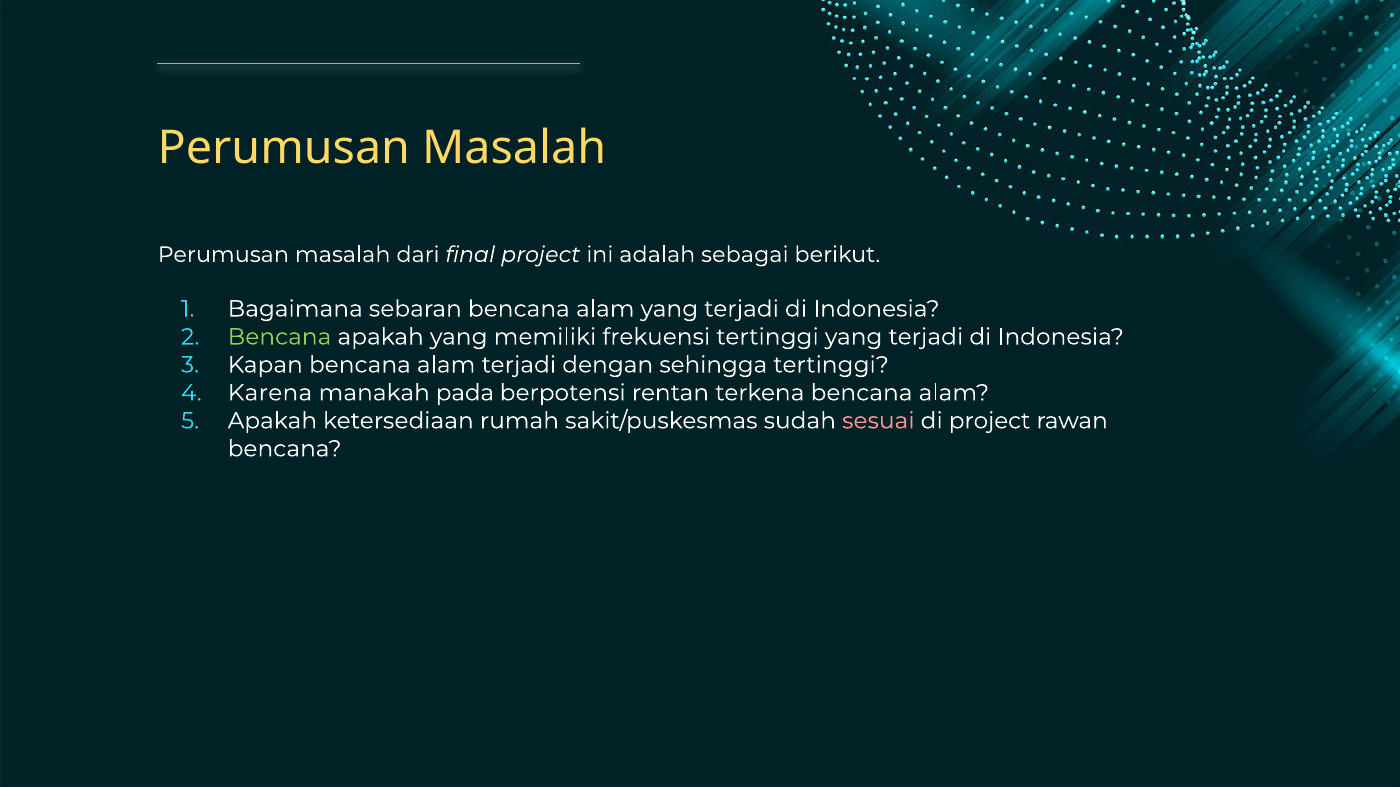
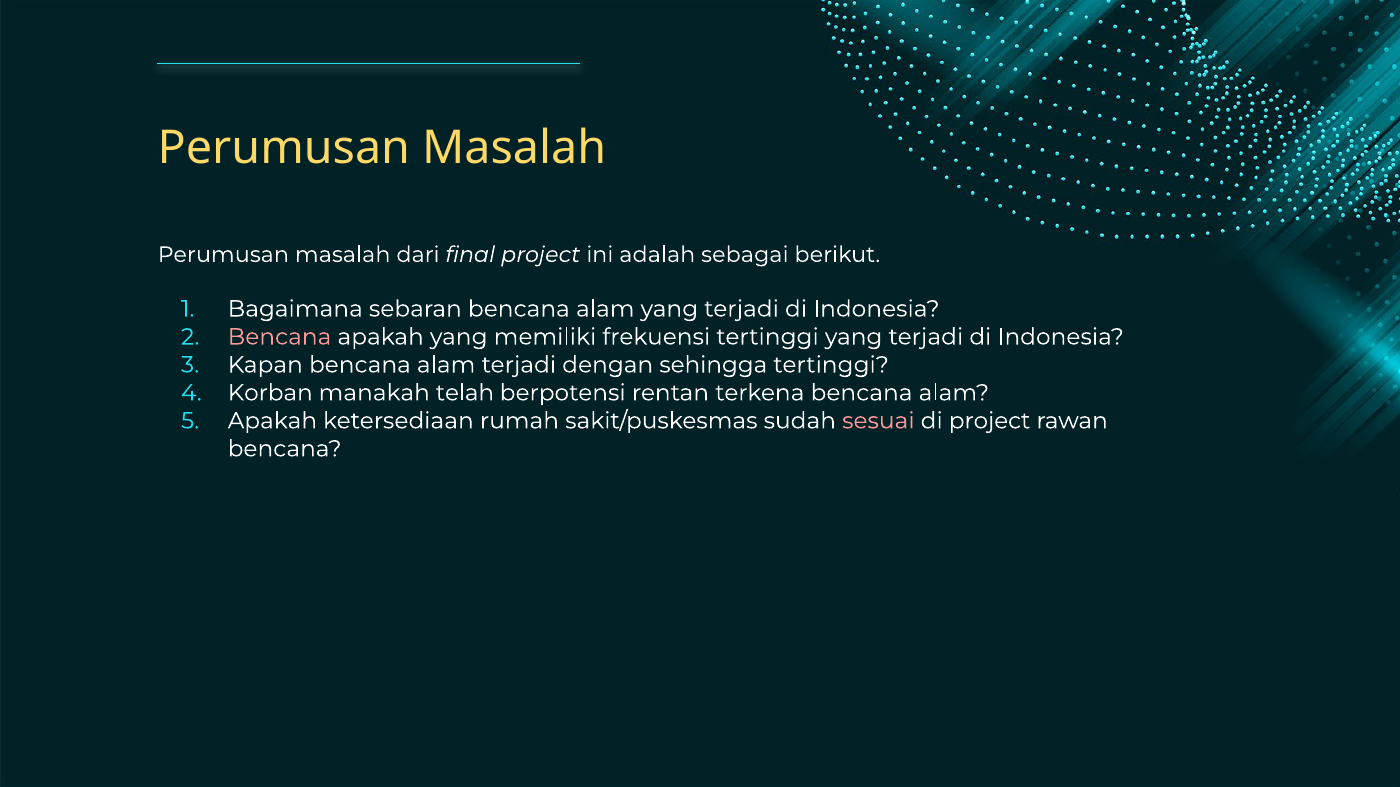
Bencana at (280, 337) colour: light green -> pink
Karena: Karena -> Korban
pada: pada -> telah
